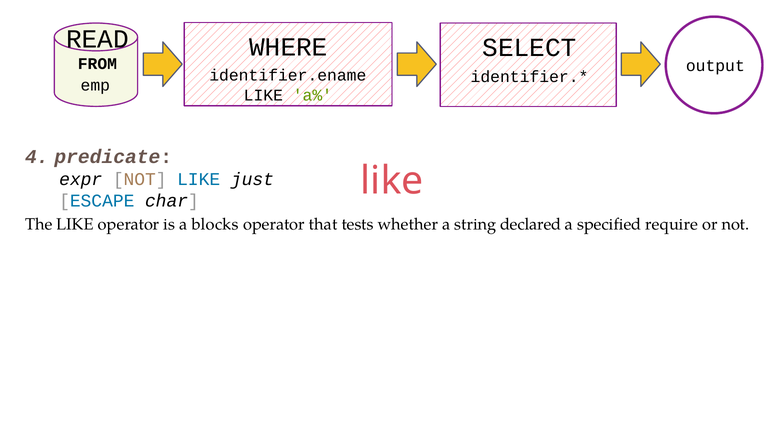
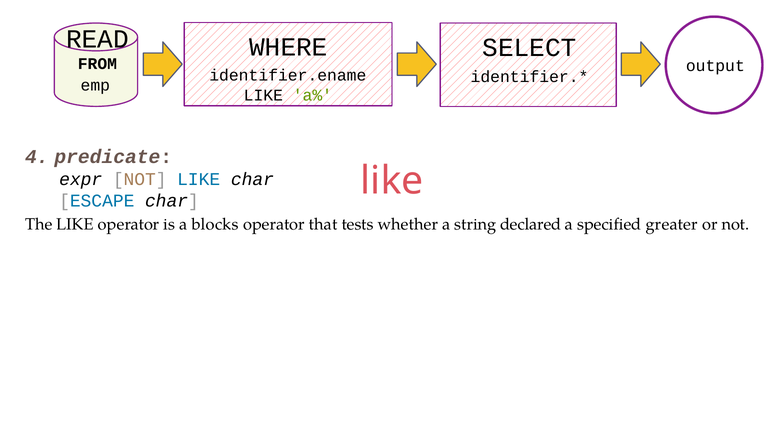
LIKE just: just -> char
require: require -> greater
